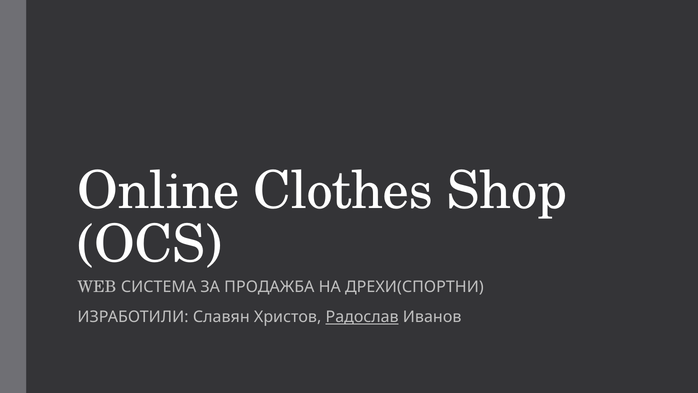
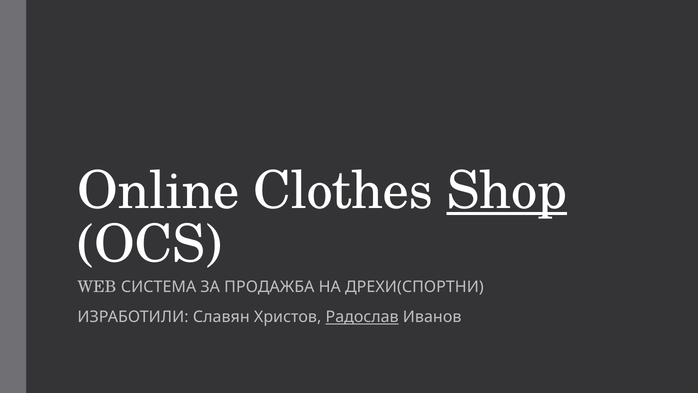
Shop underline: none -> present
